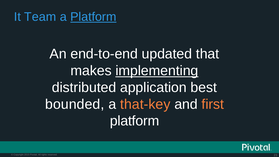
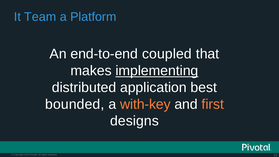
Platform at (93, 17) underline: present -> none
updated: updated -> coupled
that-key: that-key -> with-key
platform at (135, 121): platform -> designs
